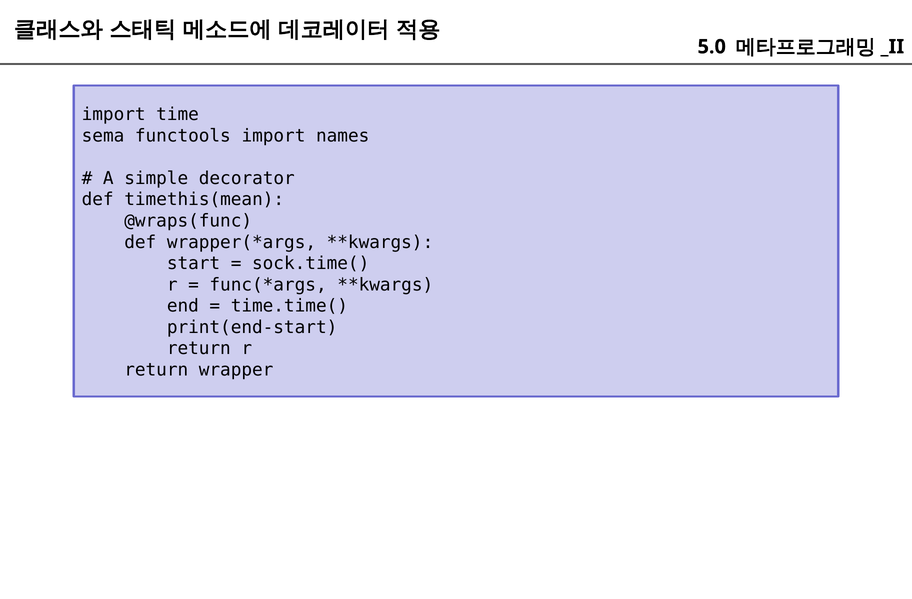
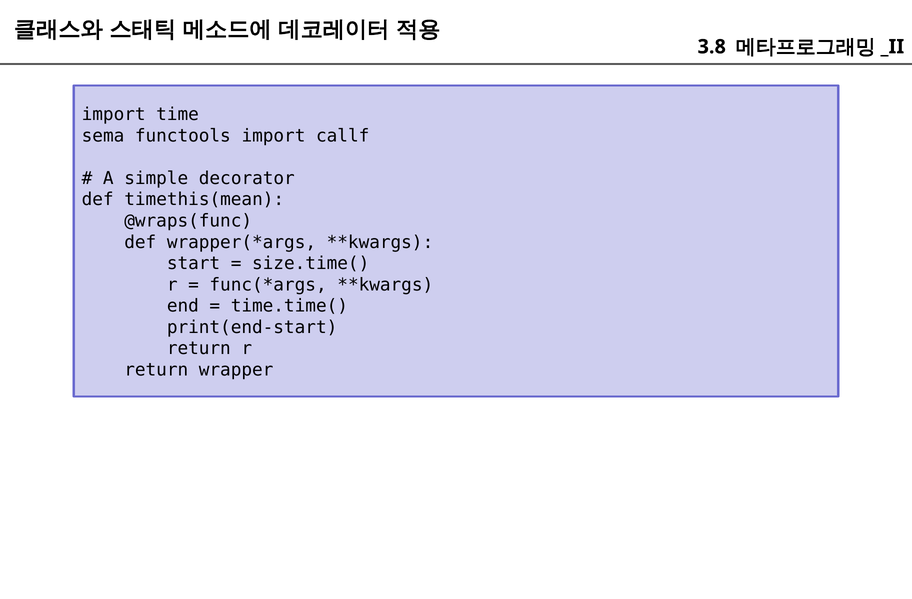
5.0: 5.0 -> 3.8
names: names -> callf
sock.time(: sock.time( -> size.time(
